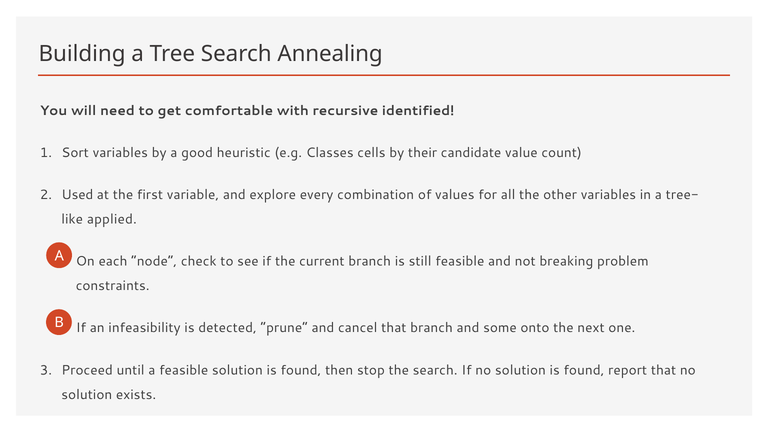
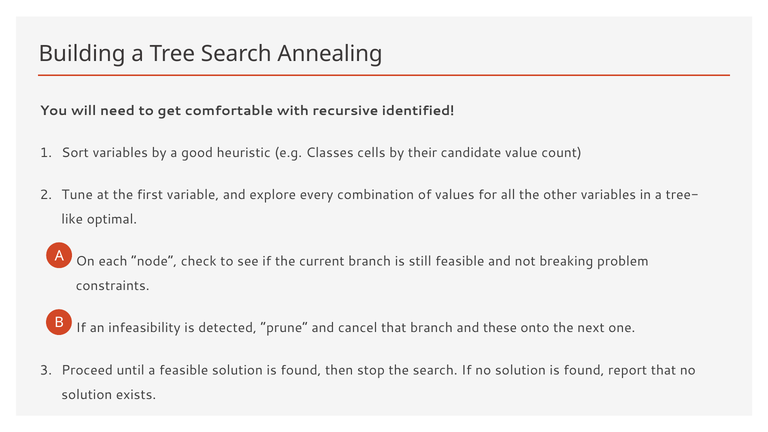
Used: Used -> Tune
applied: applied -> optimal
some: some -> these
